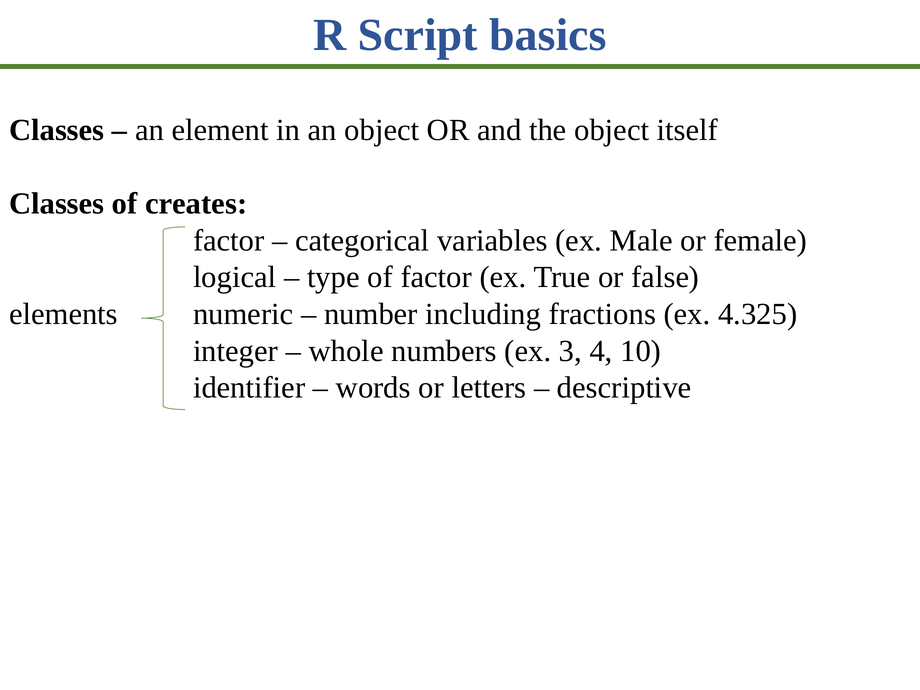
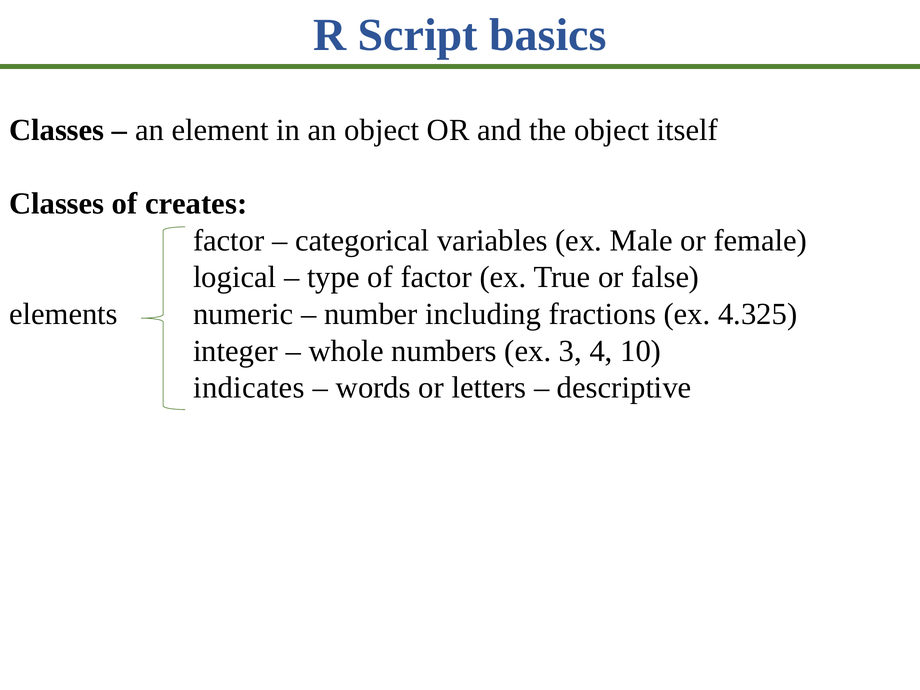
identifier: identifier -> indicates
